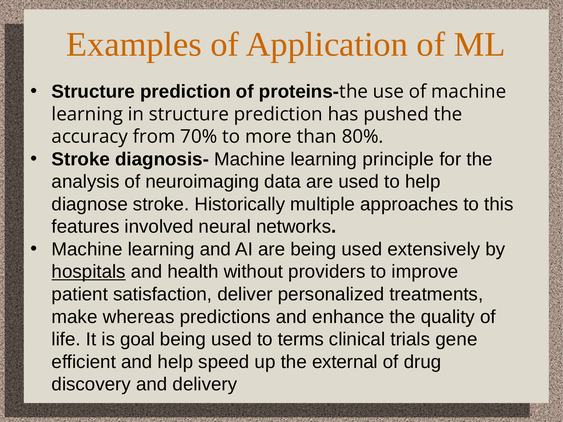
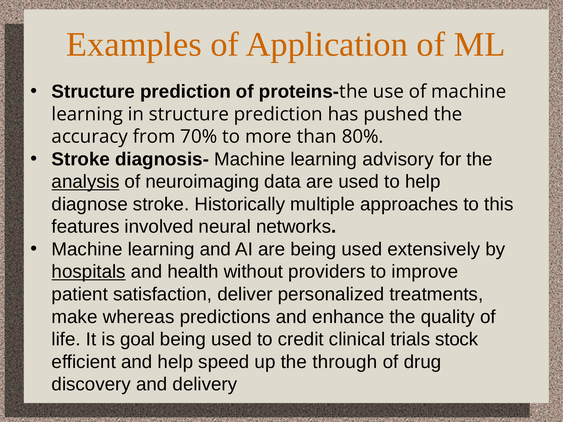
principle: principle -> advisory
analysis underline: none -> present
terms: terms -> credit
gene: gene -> stock
external: external -> through
